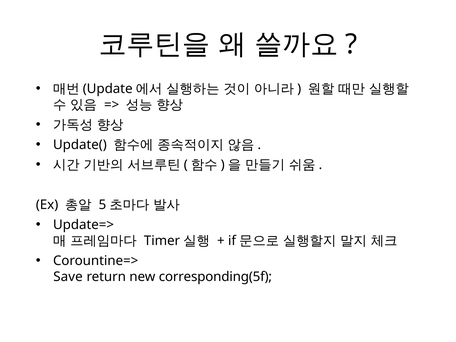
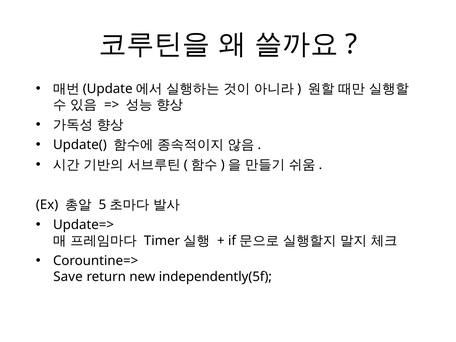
corresponding(5f: corresponding(5f -> independently(5f
